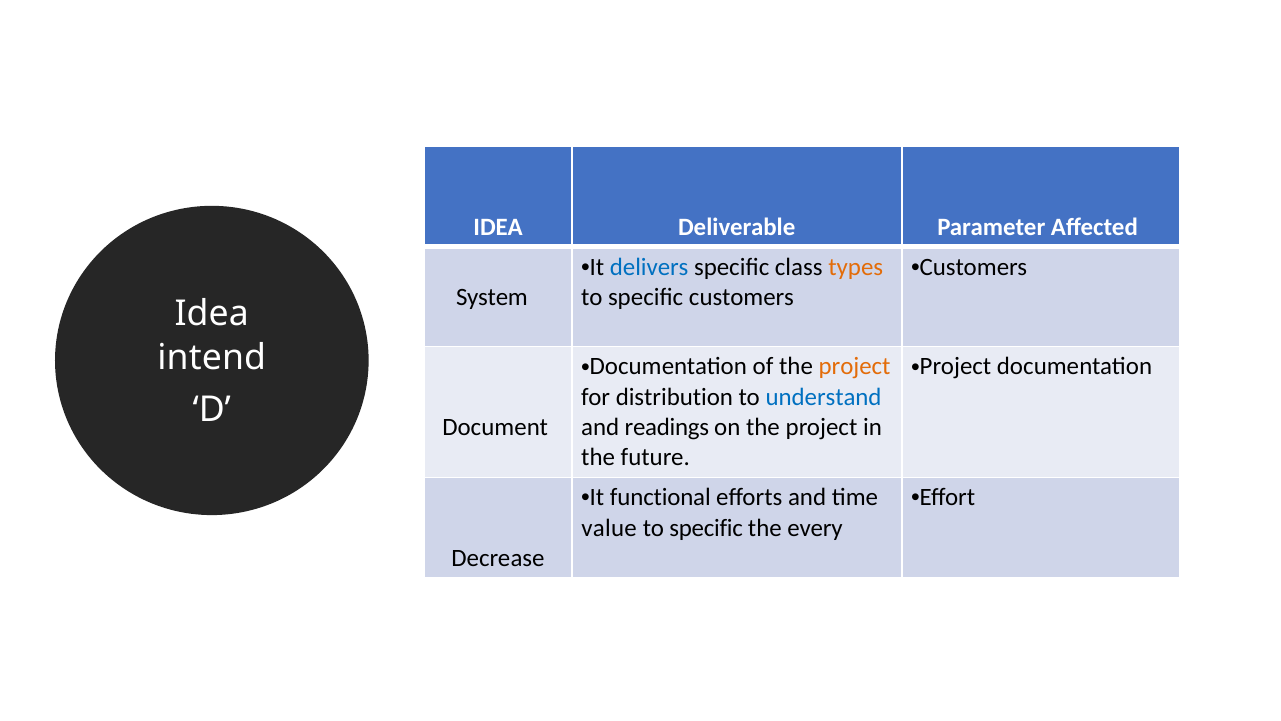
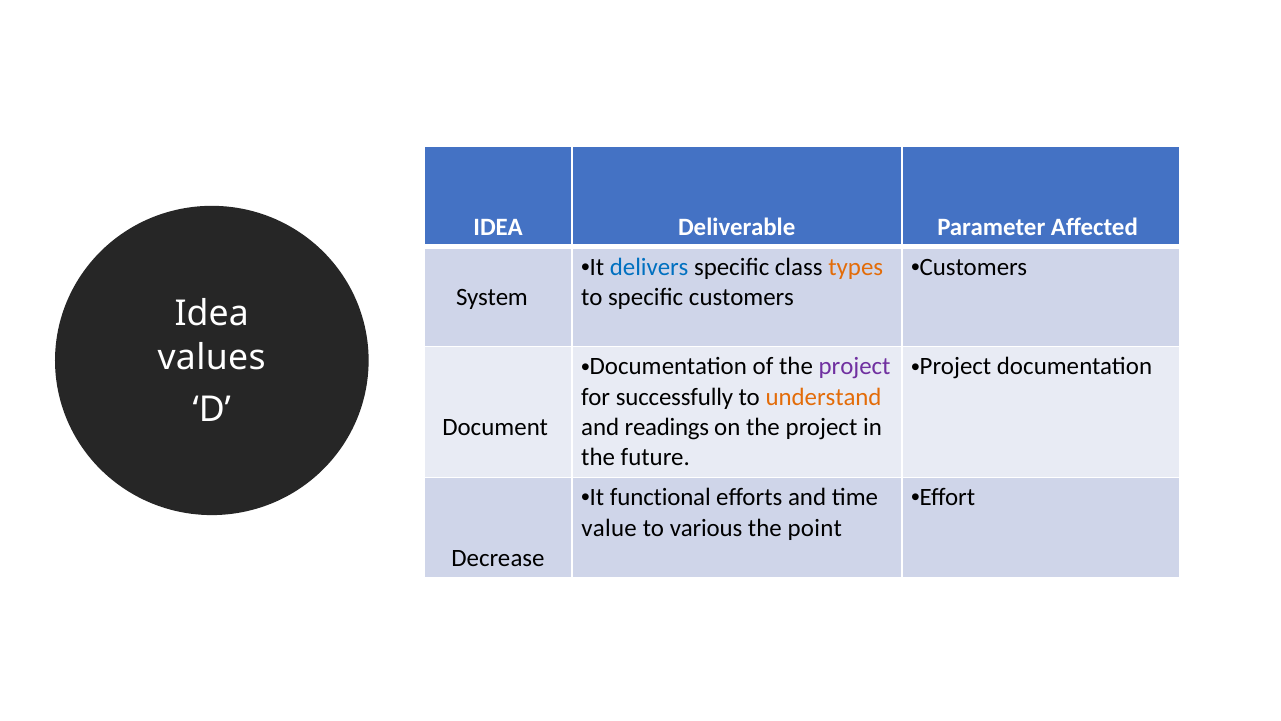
intend: intend -> values
project at (855, 366) colour: orange -> purple
distribution: distribution -> successfully
understand colour: blue -> orange
specific at (706, 527): specific -> various
every: every -> point
